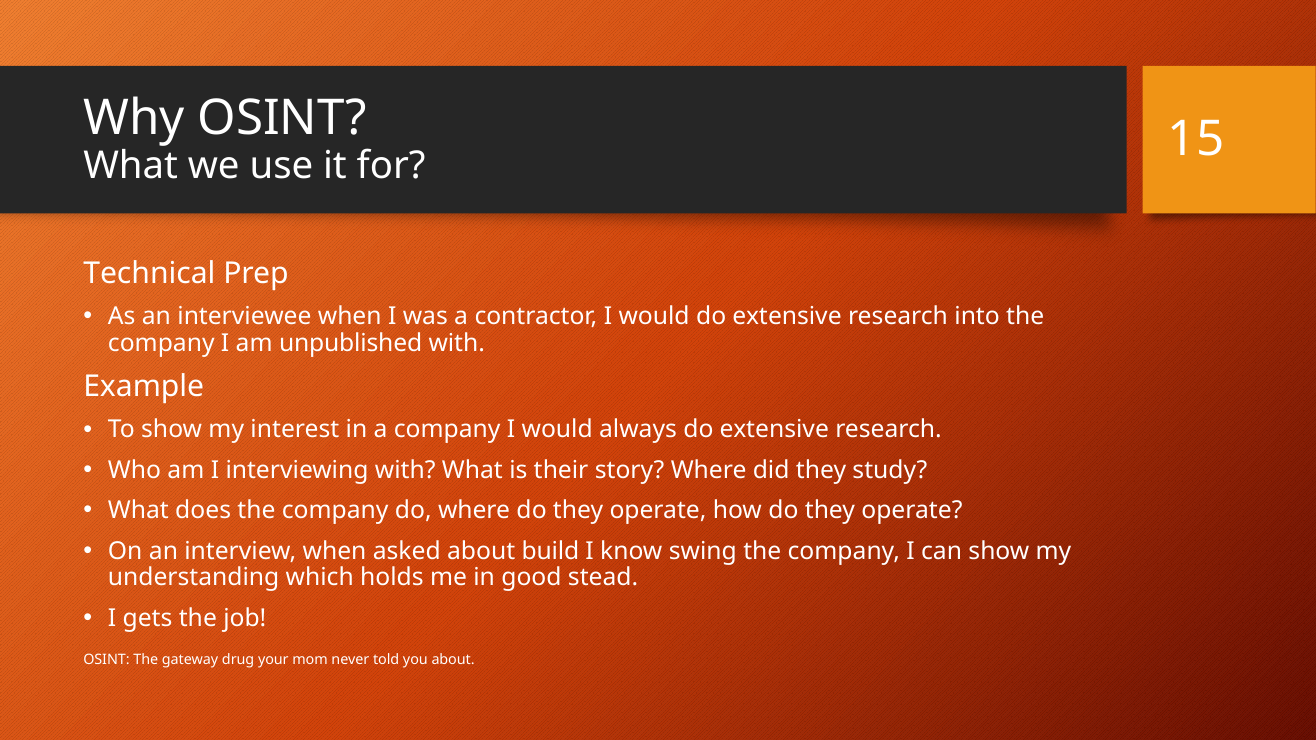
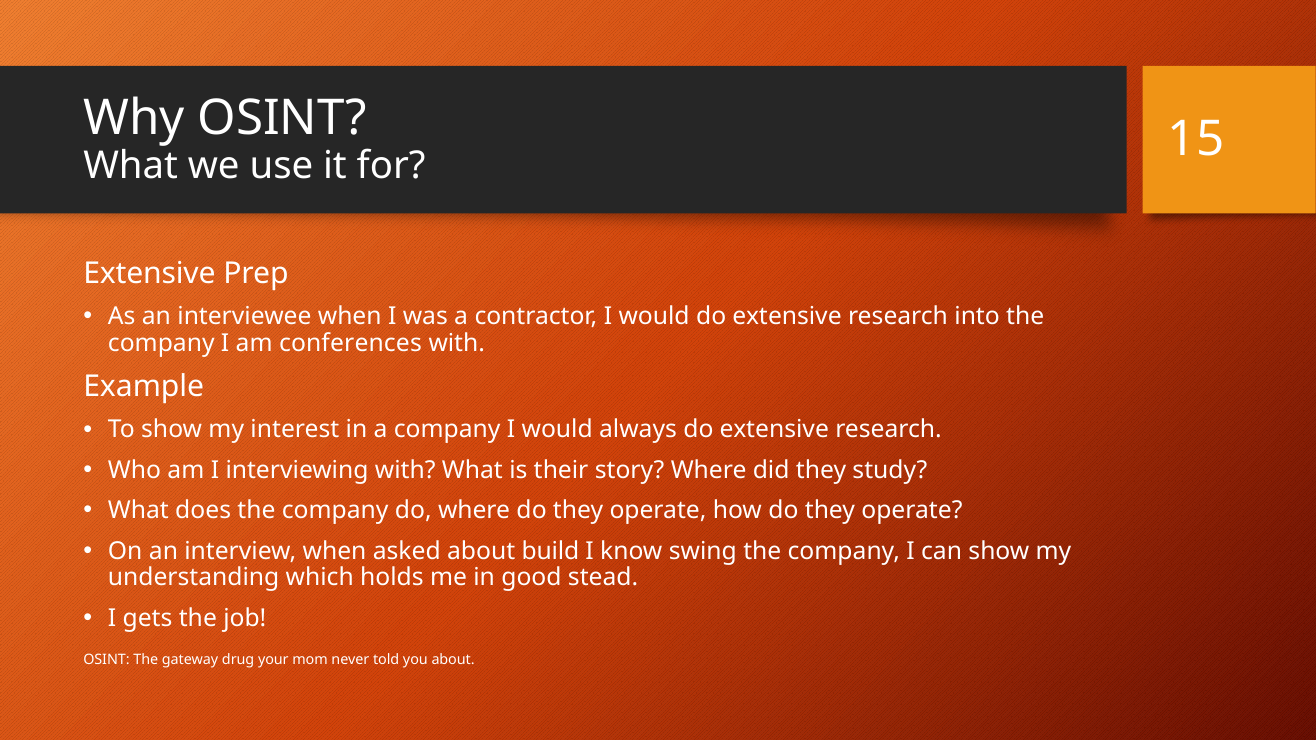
Technical at (149, 273): Technical -> Extensive
unpublished: unpublished -> conferences
